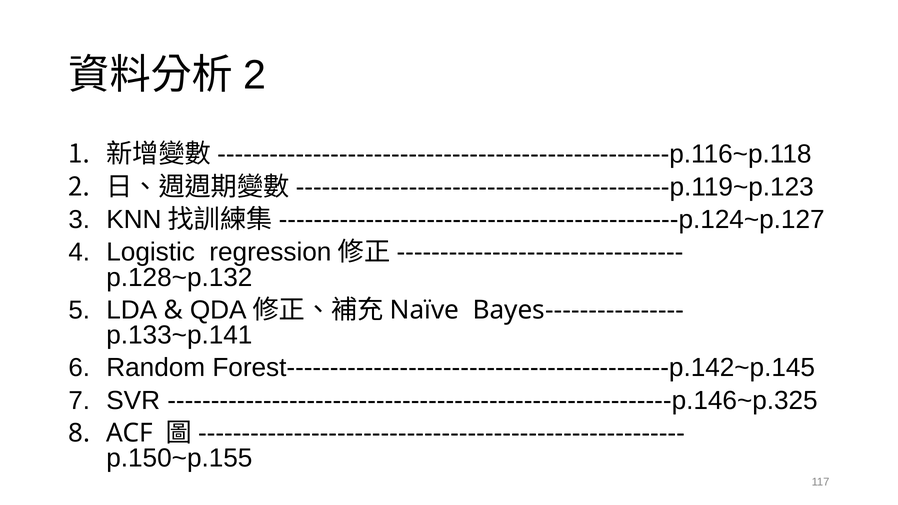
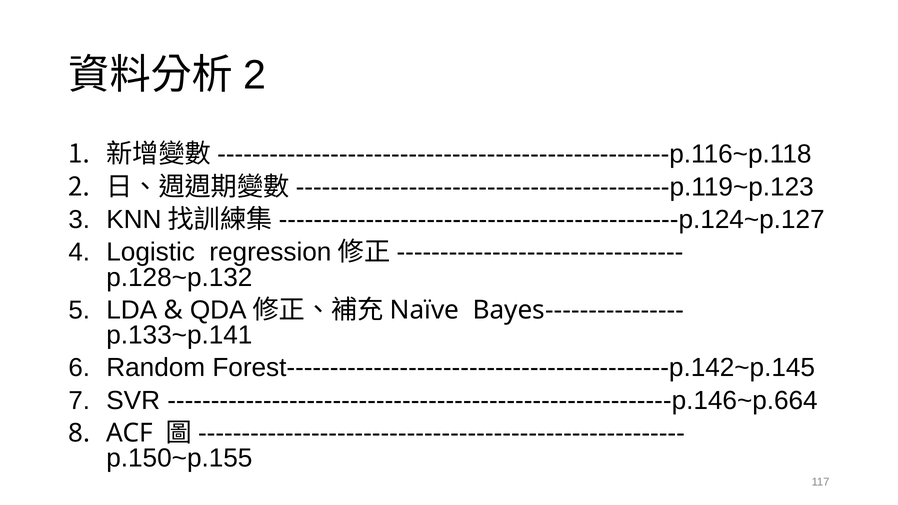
----------------------------------------------------------p.146~p.325: ----------------------------------------------------------p.146~p.325 -> ----------------------------------------------------------p.146~p.664
